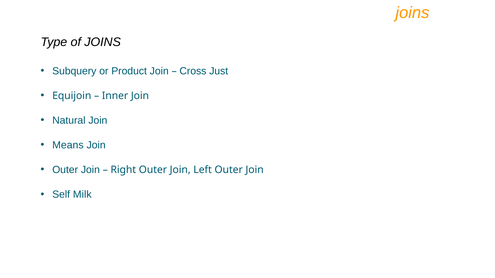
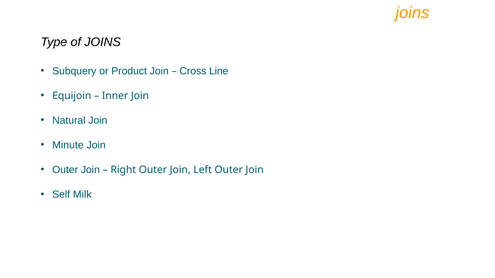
Just: Just -> Line
Means: Means -> Minute
